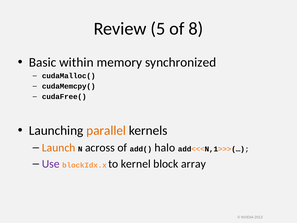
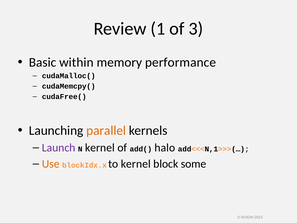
5: 5 -> 1
8: 8 -> 3
synchronized: synchronized -> performance
Launch colour: orange -> purple
N across: across -> kernel
Use colour: purple -> orange
array: array -> some
